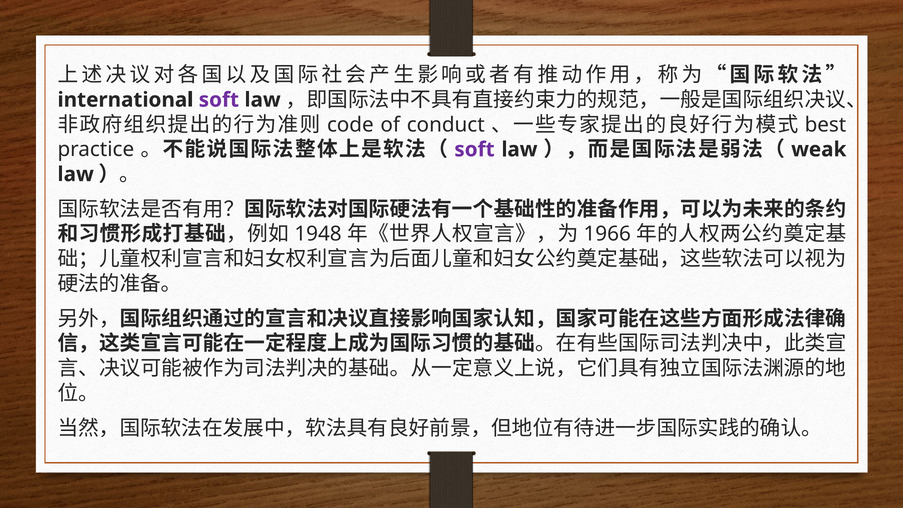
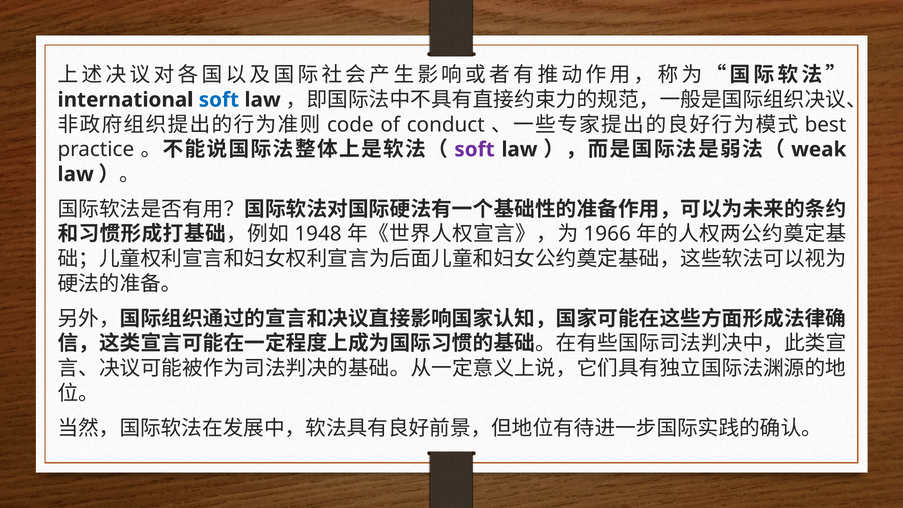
soft at (219, 100) colour: purple -> blue
